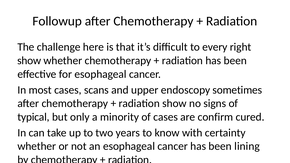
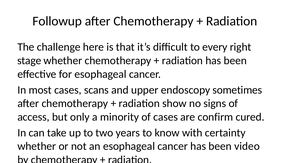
show at (29, 61): show -> stage
typical: typical -> access
lining: lining -> video
